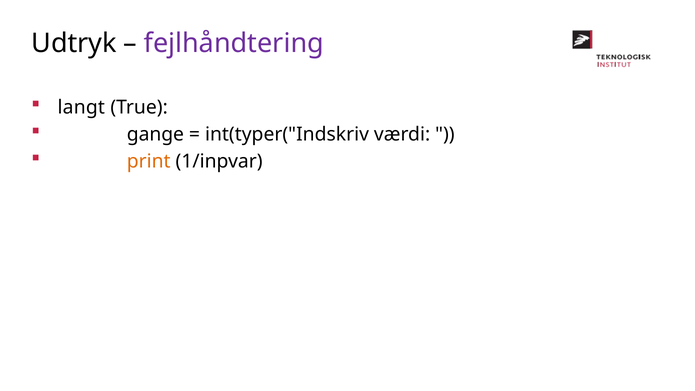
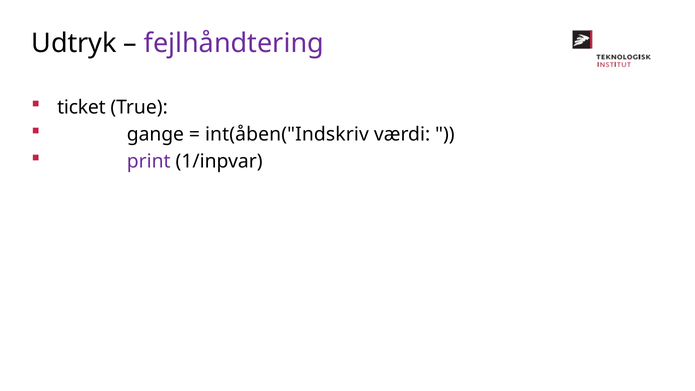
langt: langt -> ticket
int(typer("Indskriv: int(typer("Indskriv -> int(åben("Indskriv
print colour: orange -> purple
